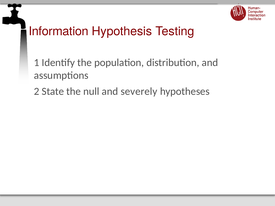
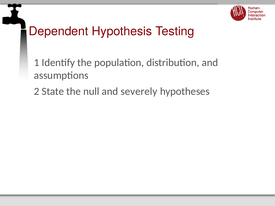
Information: Information -> Dependent
